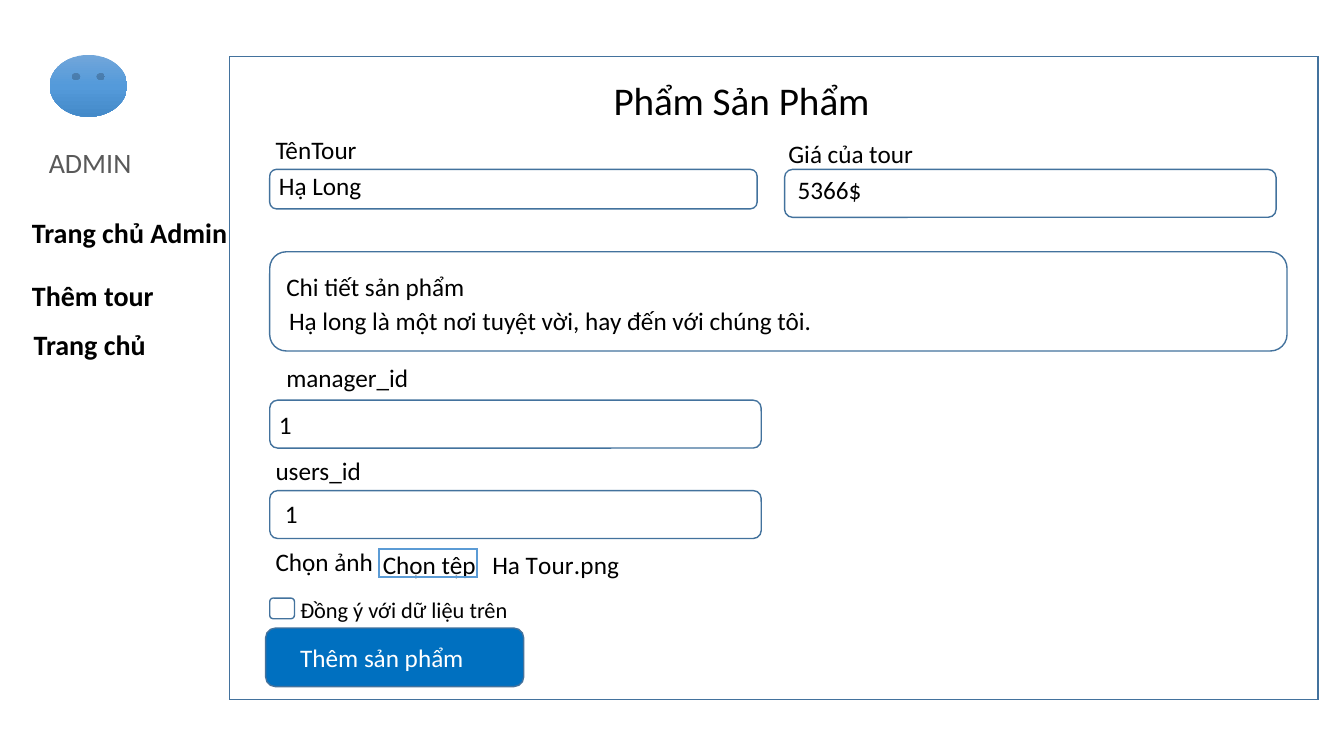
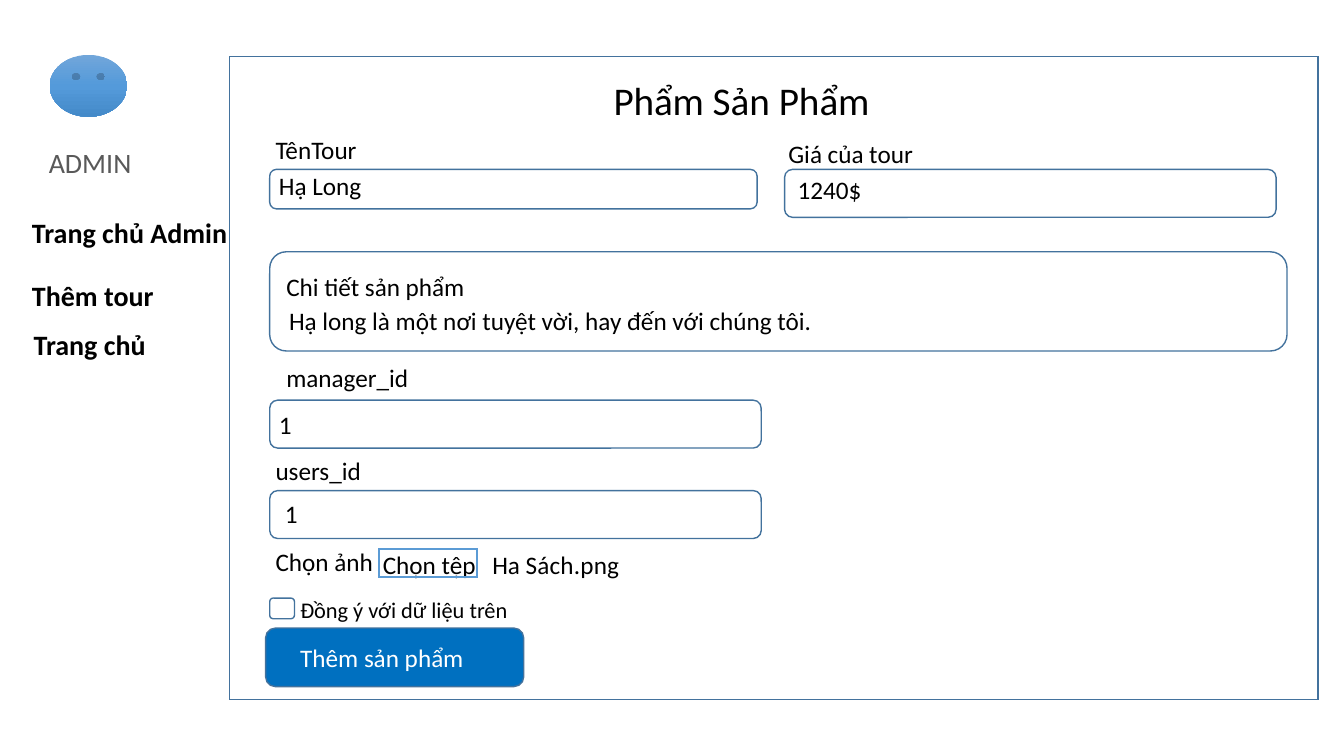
5366$: 5366$ -> 1240$
Tour.png: Tour.png -> Sách.png
